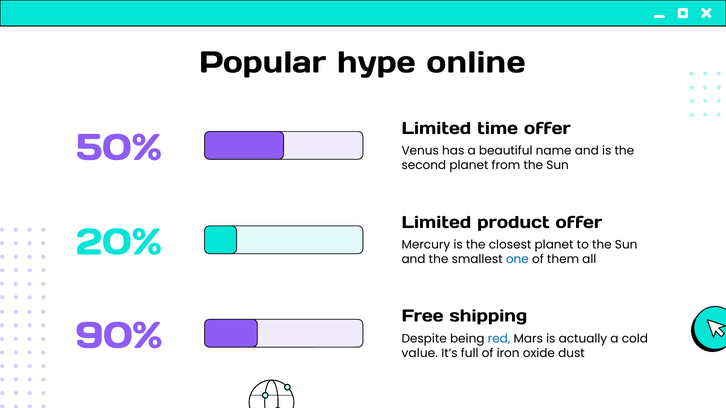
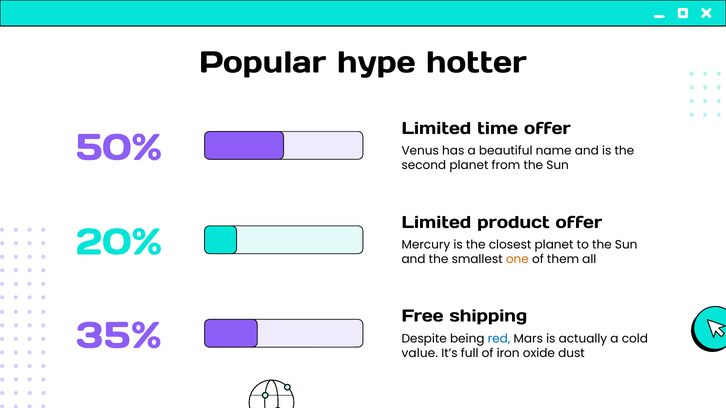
online: online -> hotter
one colour: blue -> orange
90%: 90% -> 35%
